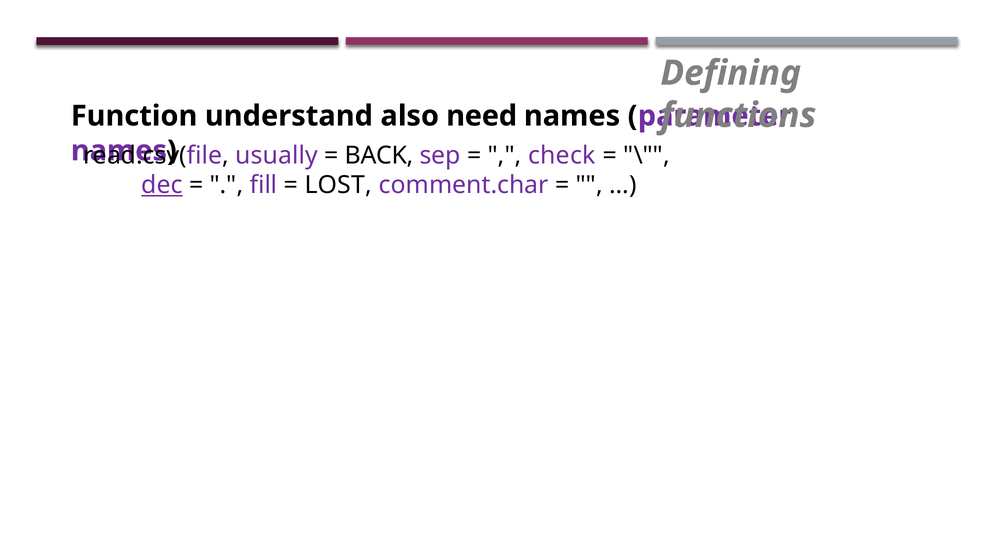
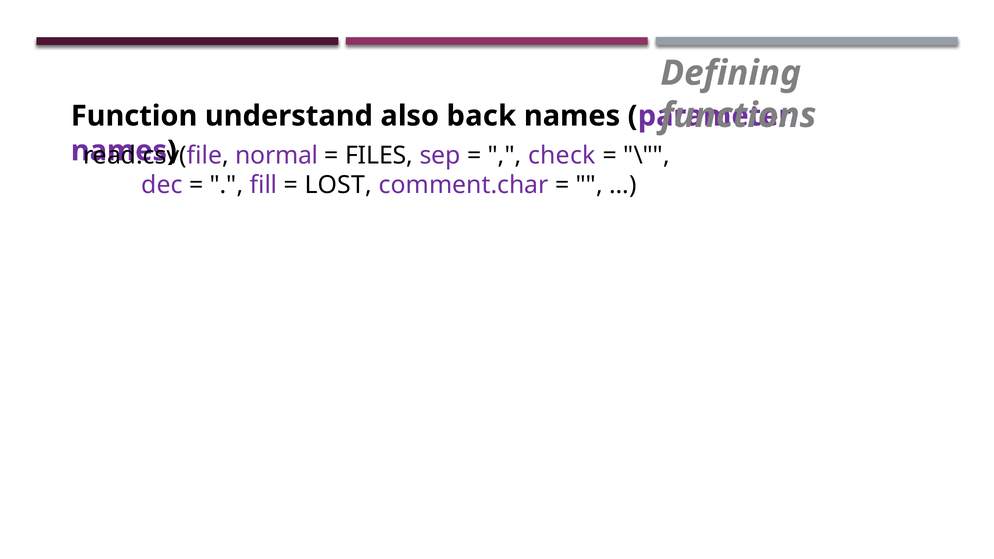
need: need -> back
usually: usually -> normal
BACK: BACK -> FILES
dec underline: present -> none
